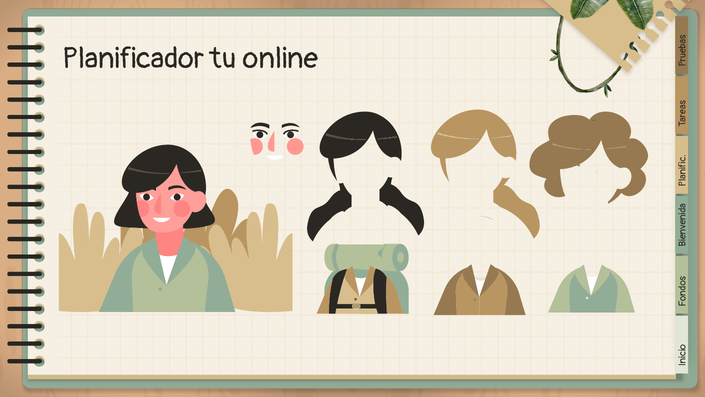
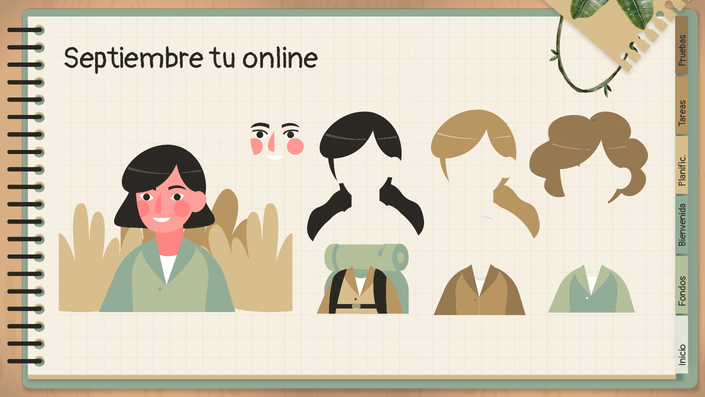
Planificador: Planificador -> Septiembre
